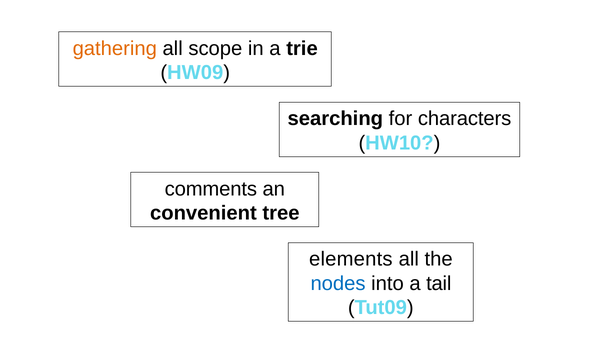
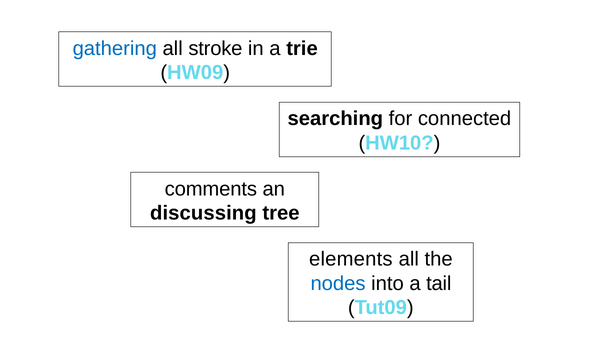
gathering colour: orange -> blue
scope: scope -> stroke
characters: characters -> connected
convenient: convenient -> discussing
